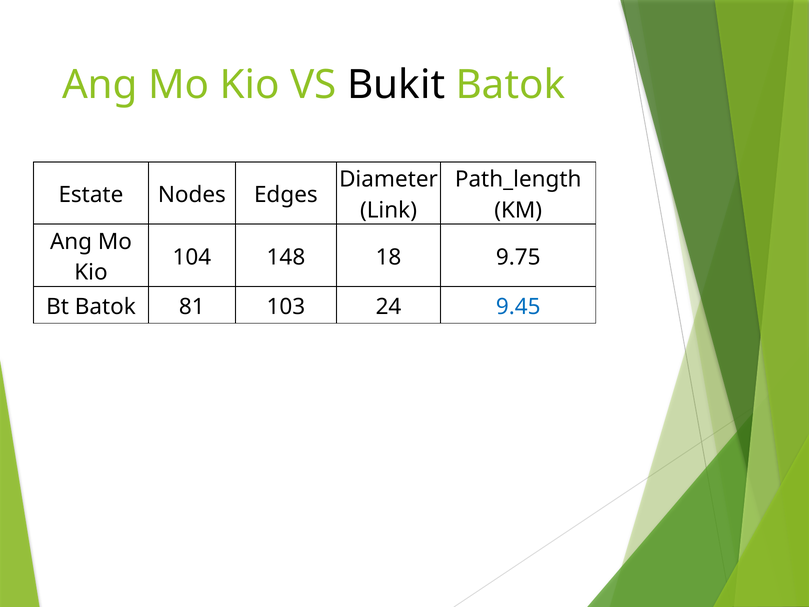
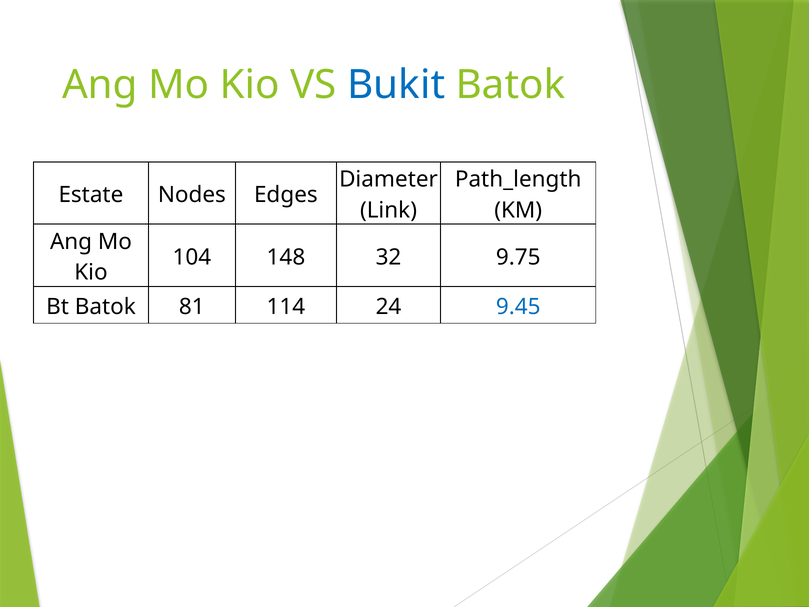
Bukit colour: black -> blue
18: 18 -> 32
103: 103 -> 114
